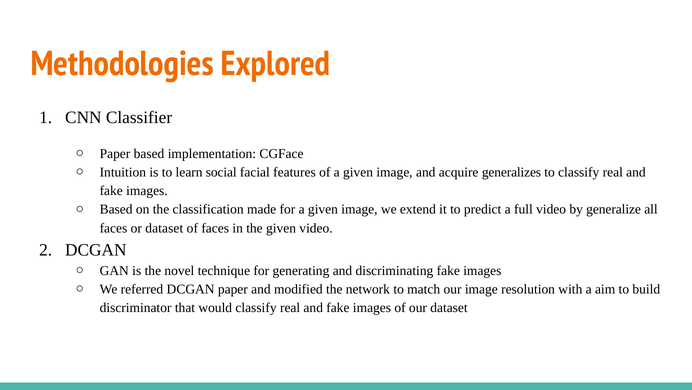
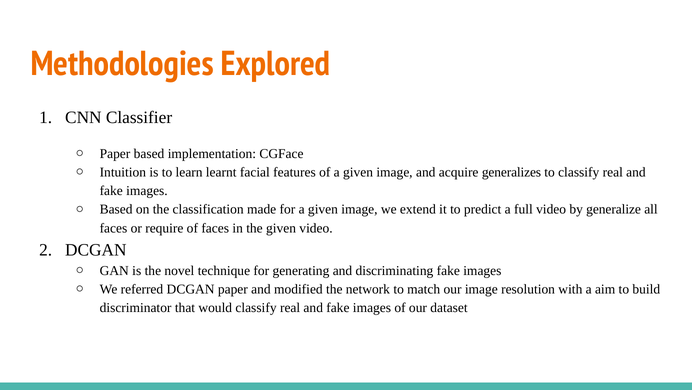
social: social -> learnt
or dataset: dataset -> require
